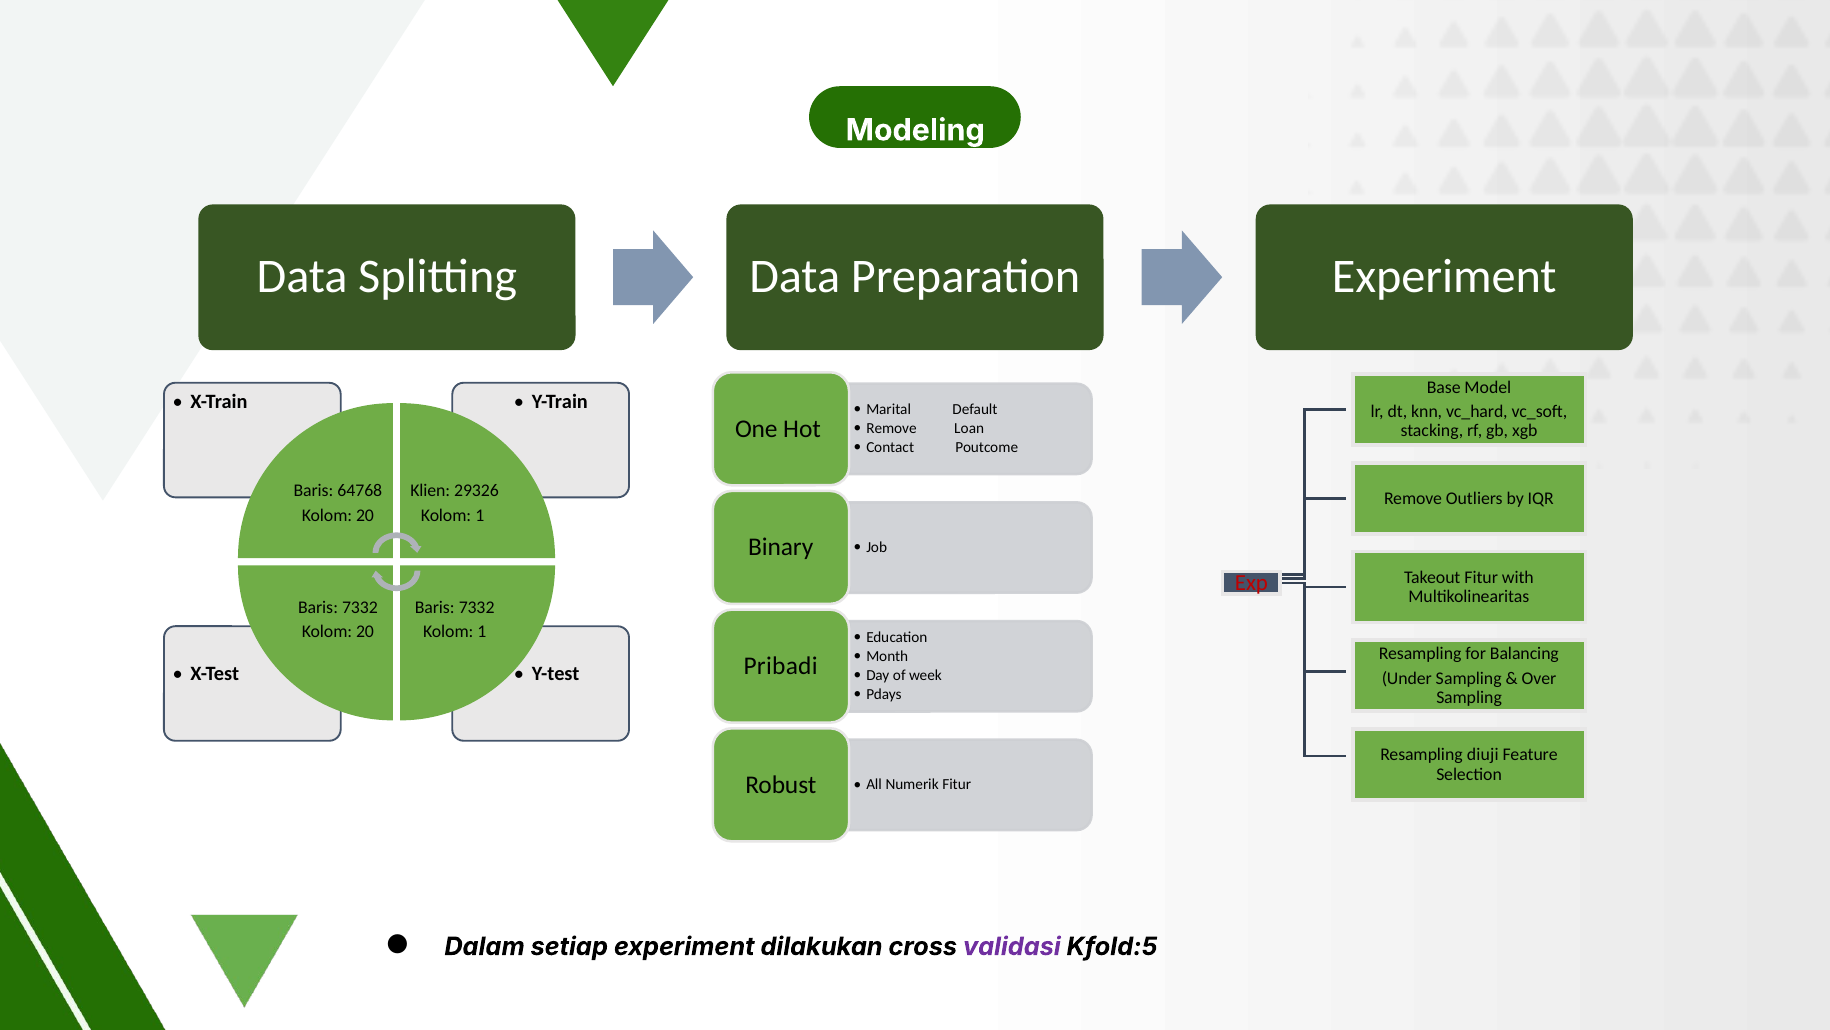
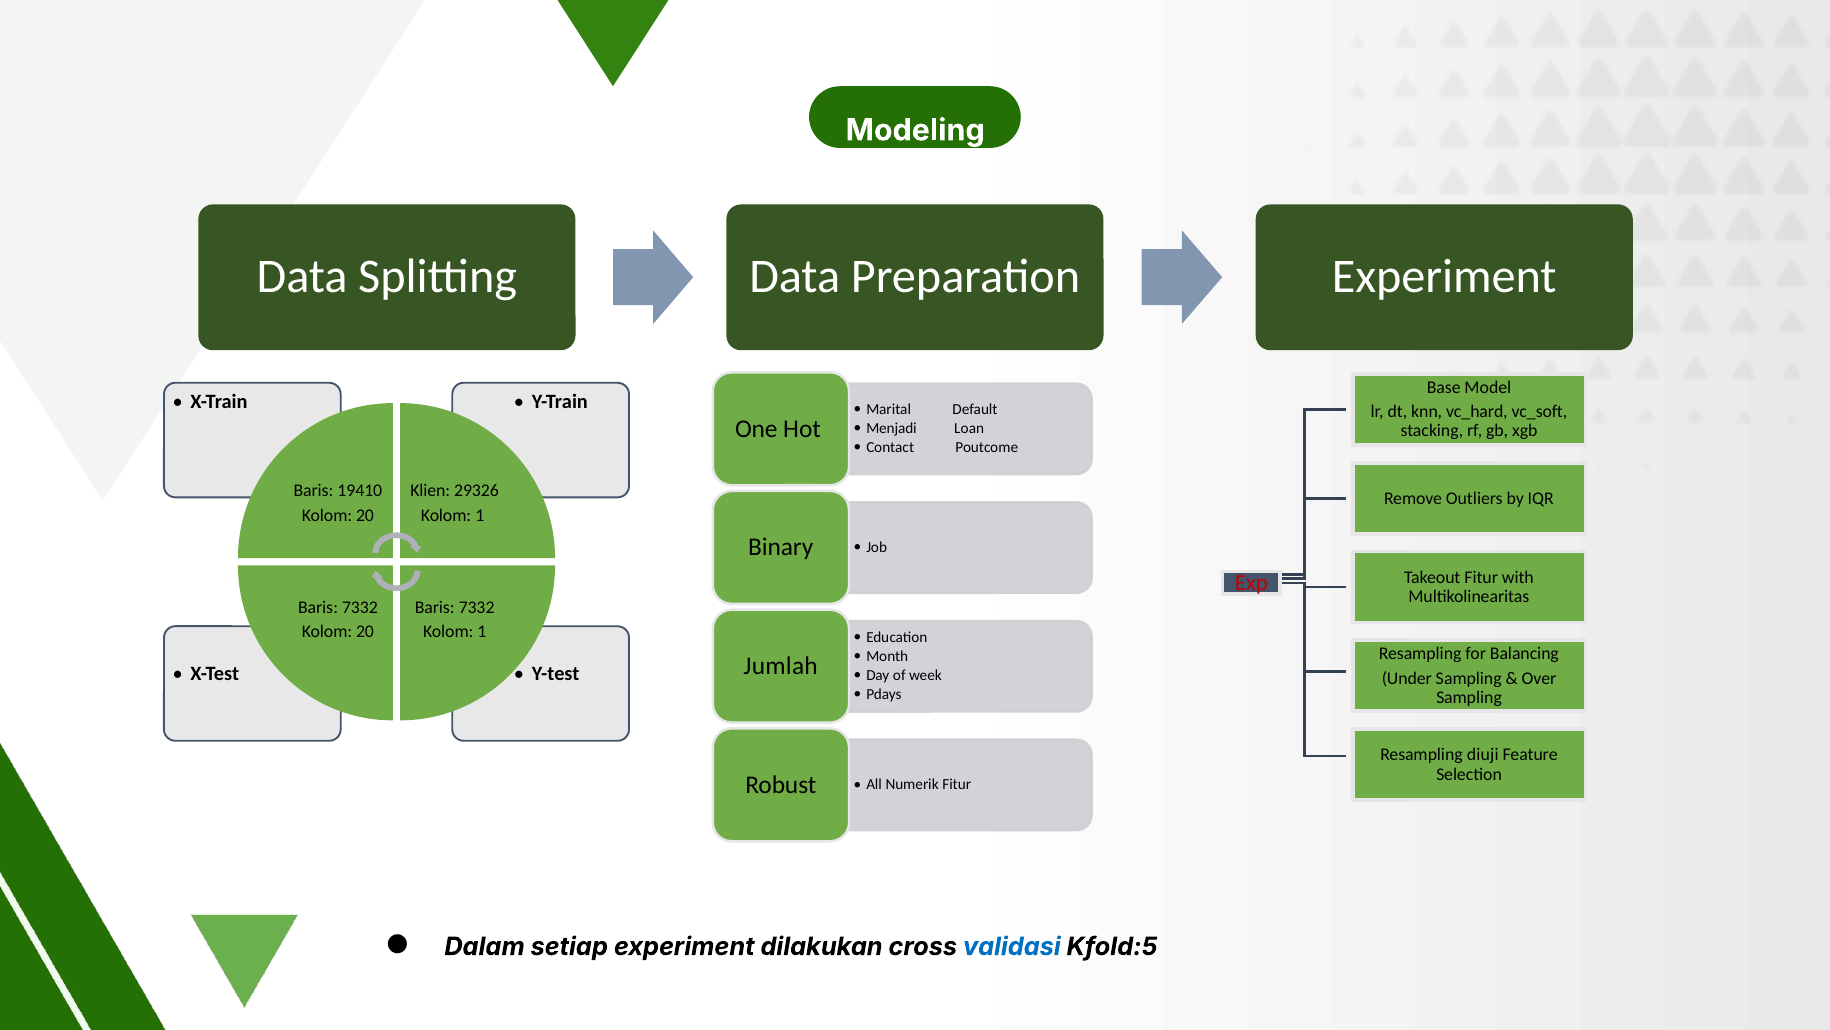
Remove at (891, 428): Remove -> Menjadi
64768: 64768 -> 19410
Pribadi: Pribadi -> Jumlah
validasi colour: purple -> blue
